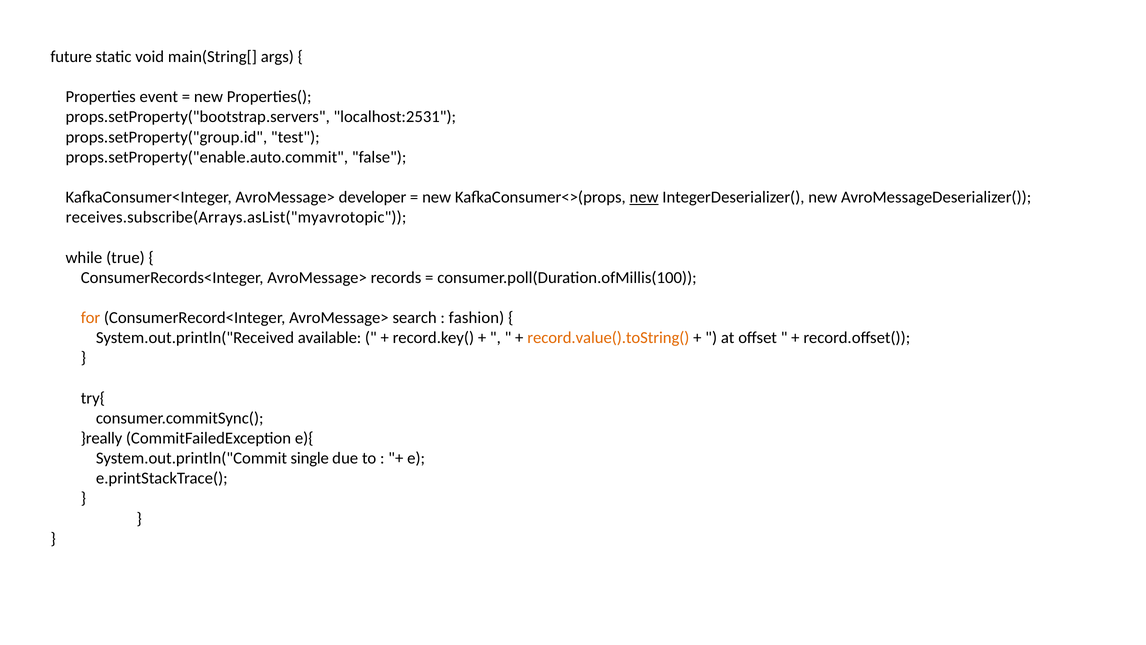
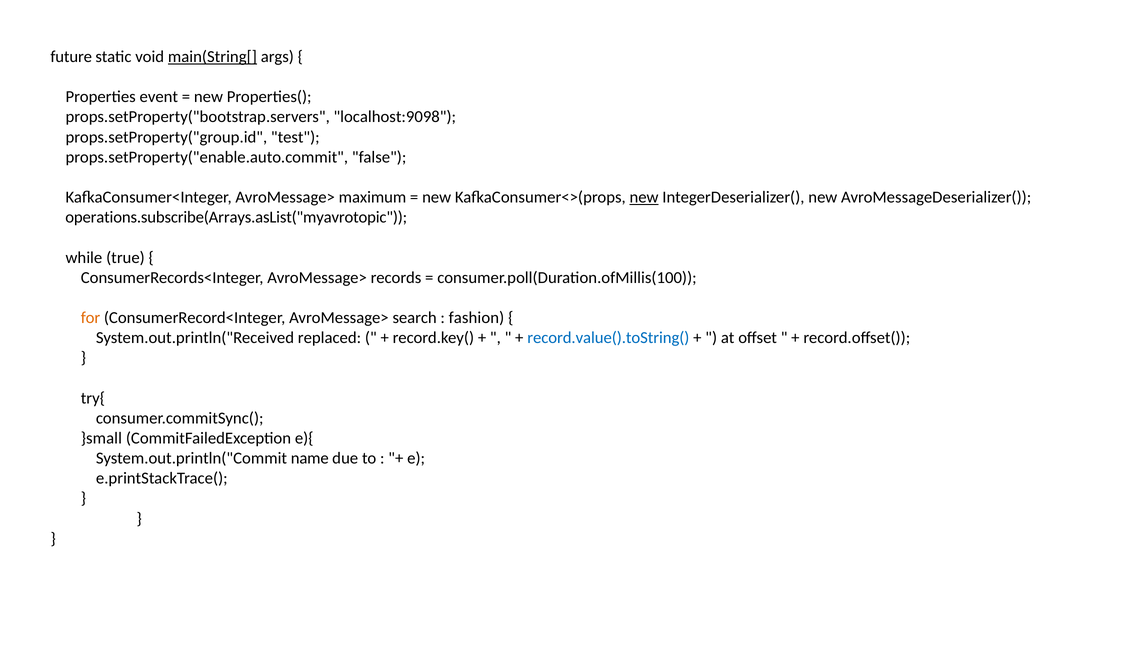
main(String[ underline: none -> present
localhost:2531: localhost:2531 -> localhost:9098
developer: developer -> maximum
receives.subscribe(Arrays.asList("myavrotopic: receives.subscribe(Arrays.asList("myavrotopic -> operations.subscribe(Arrays.asList("myavrotopic
available: available -> replaced
record.value().toString( colour: orange -> blue
}really: }really -> }small
single: single -> name
